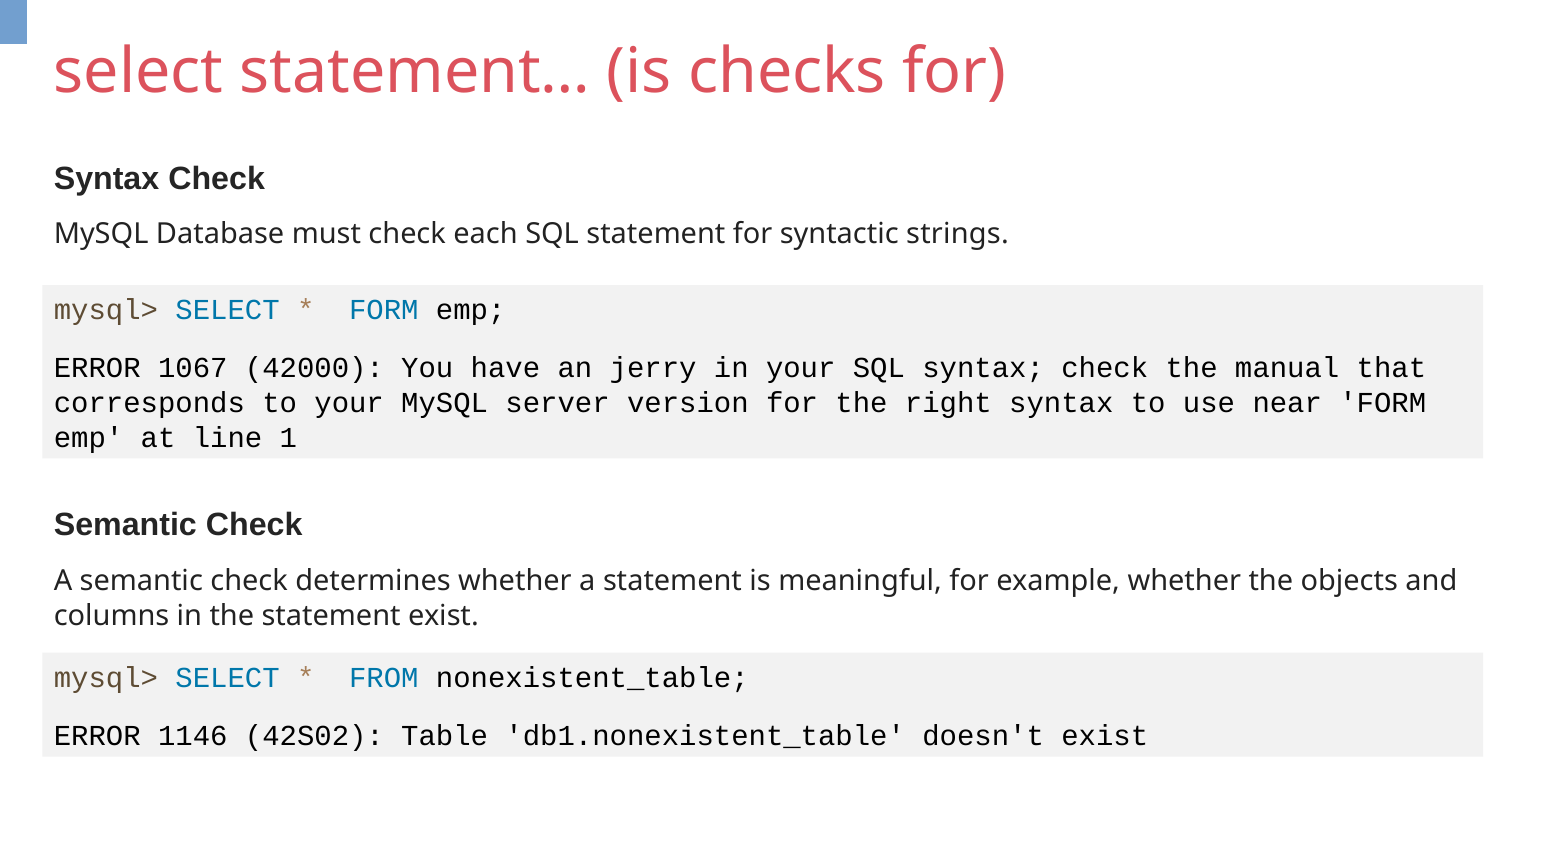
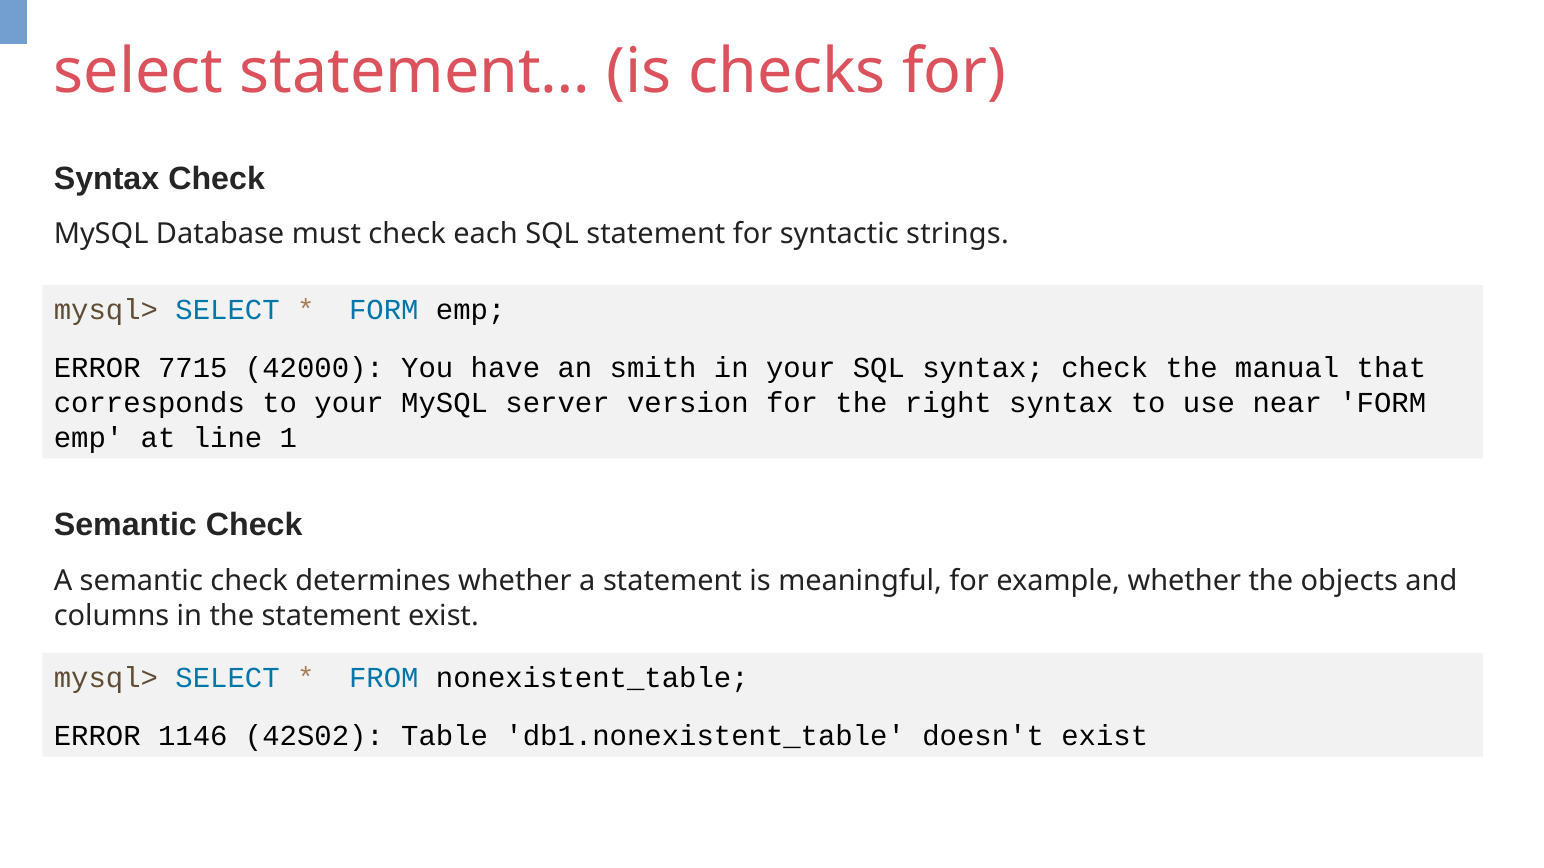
1067: 1067 -> 7715
jerry: jerry -> smith
